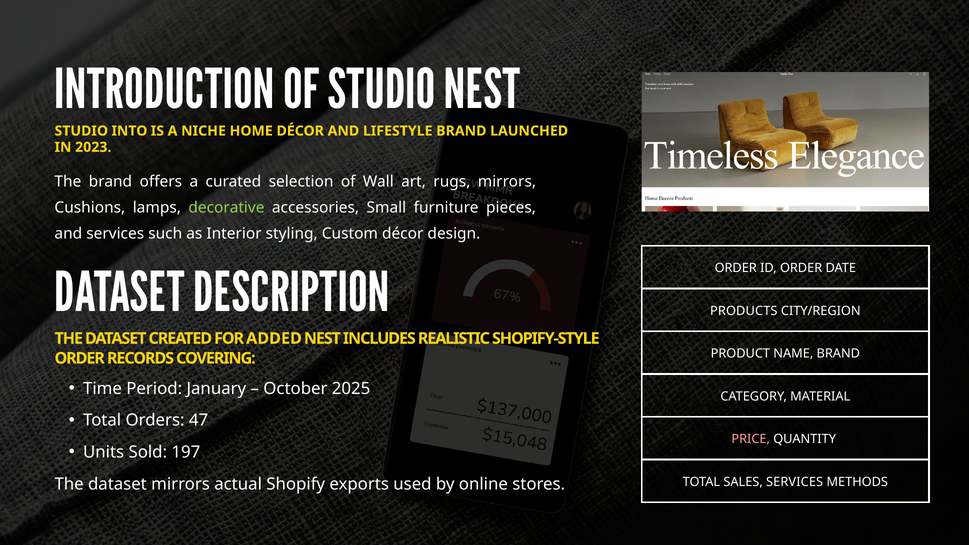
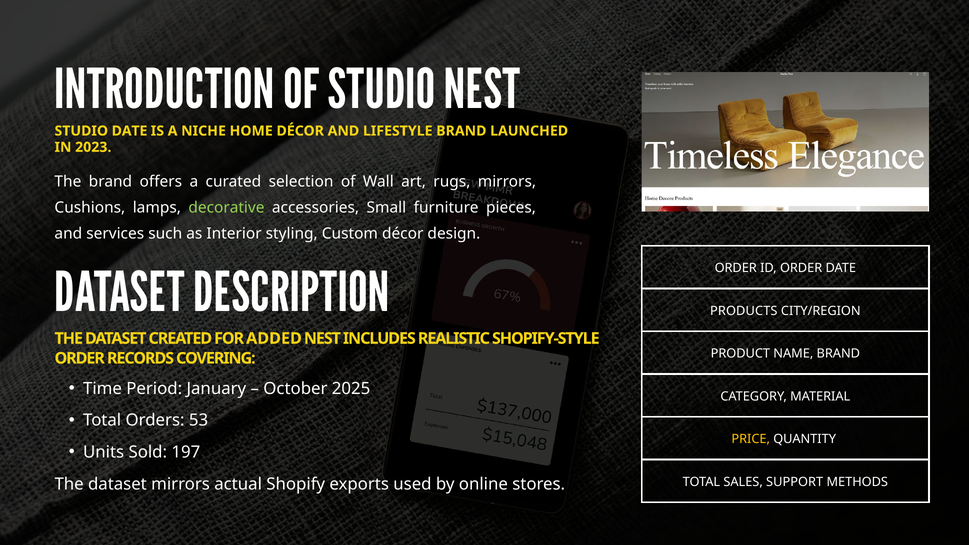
STUDIO INTO: INTO -> DATE
47: 47 -> 53
PRICE colour: pink -> yellow
SALES SERVICES: SERVICES -> SUPPORT
